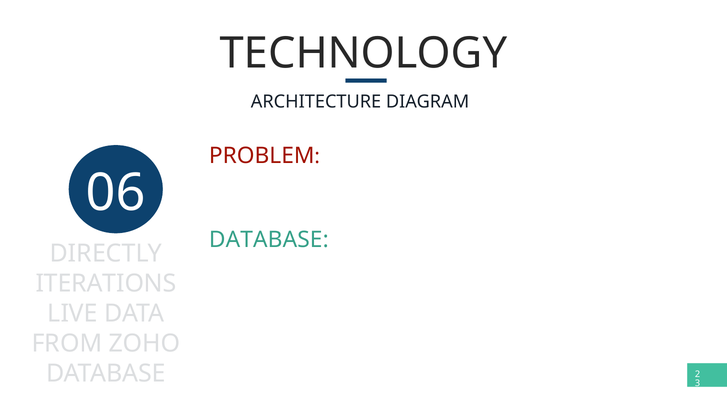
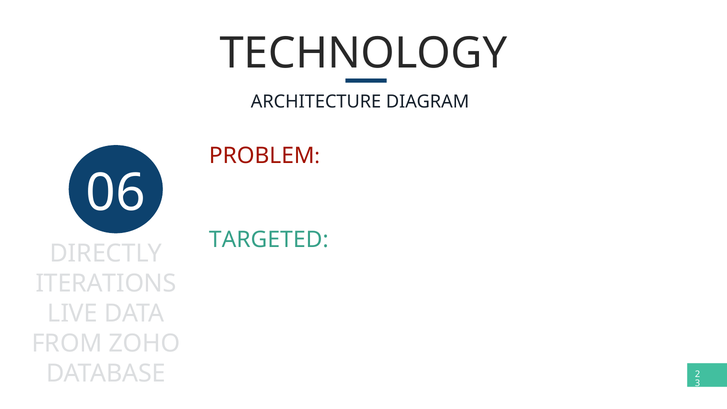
DATABASE at (269, 240): DATABASE -> TARGETED
